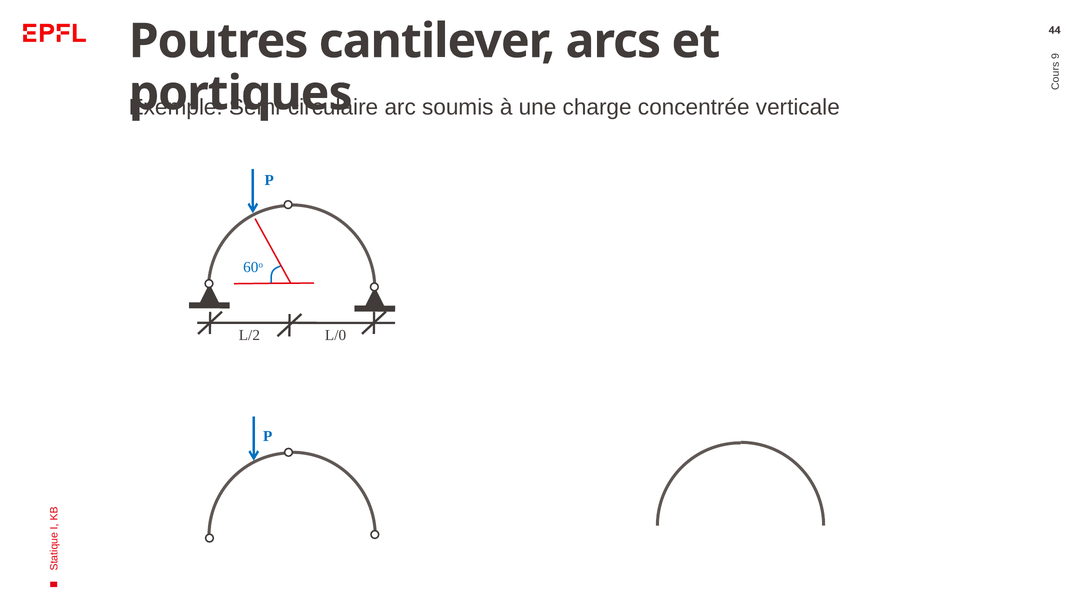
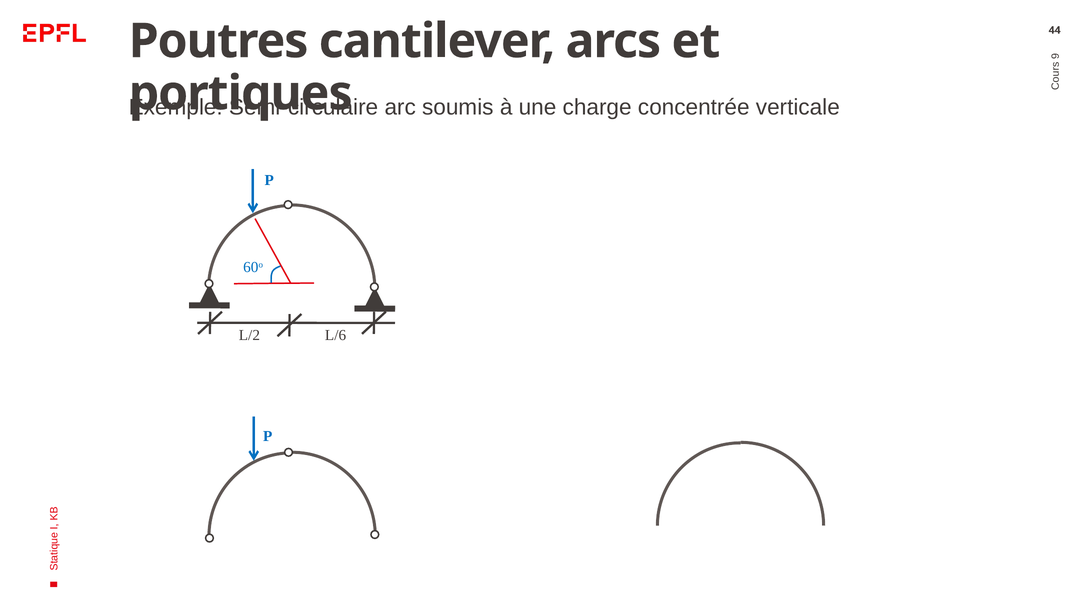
L/0: L/0 -> L/6
